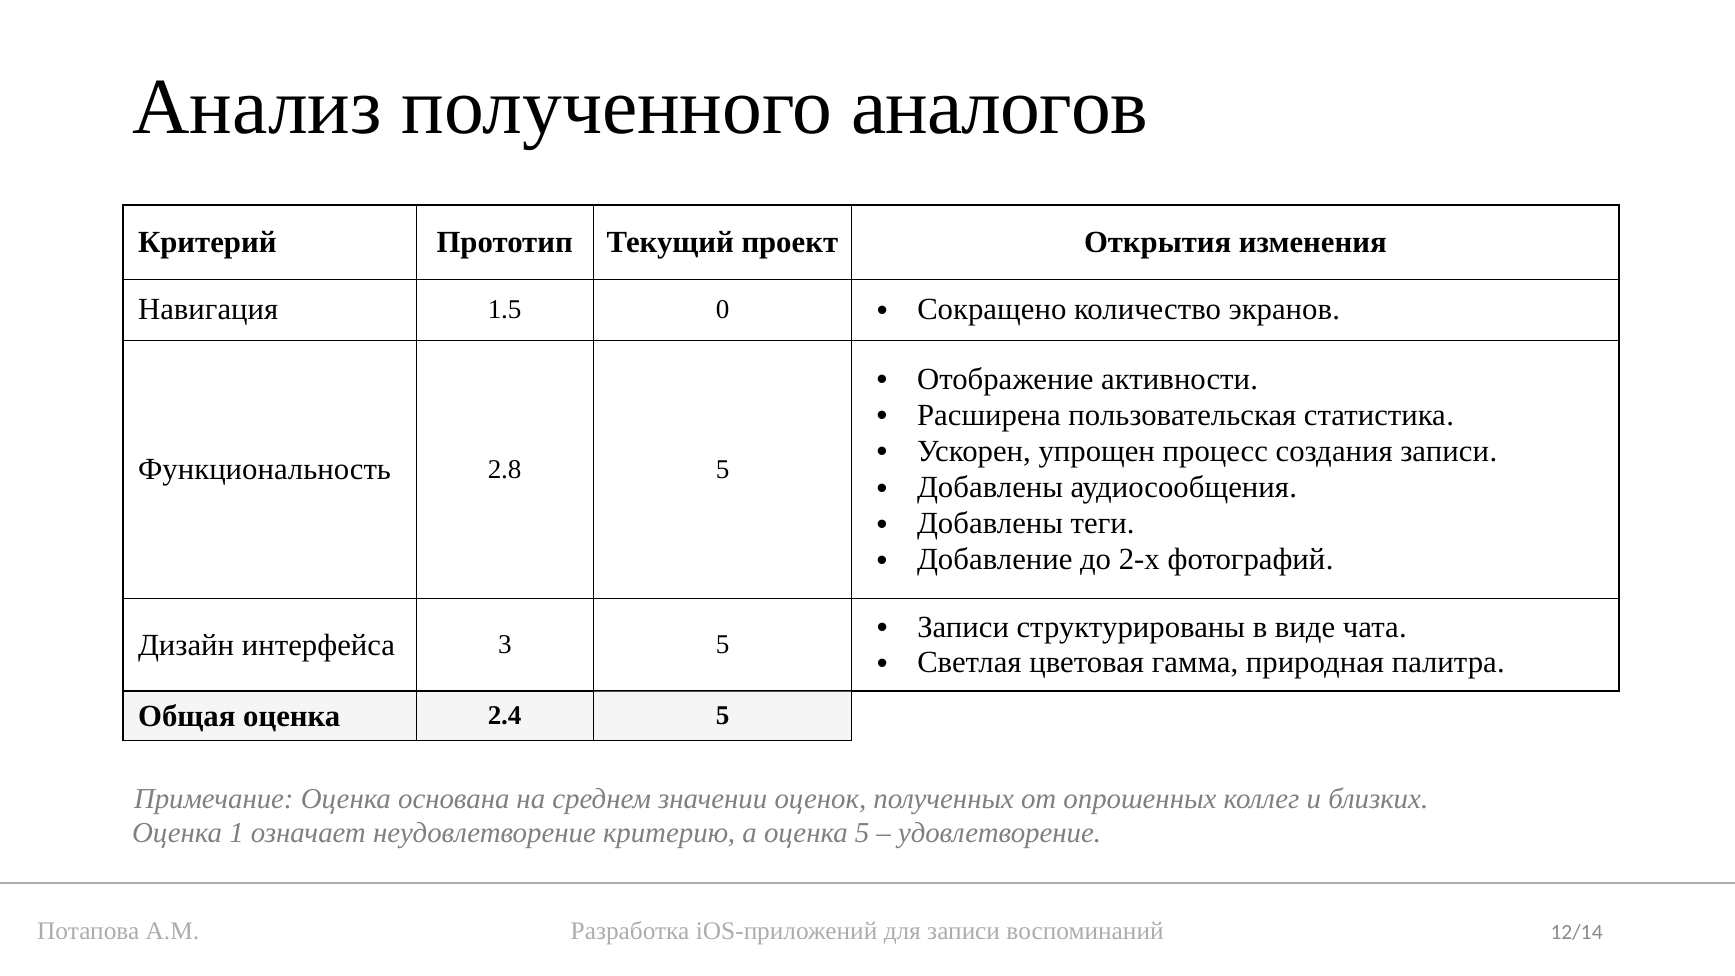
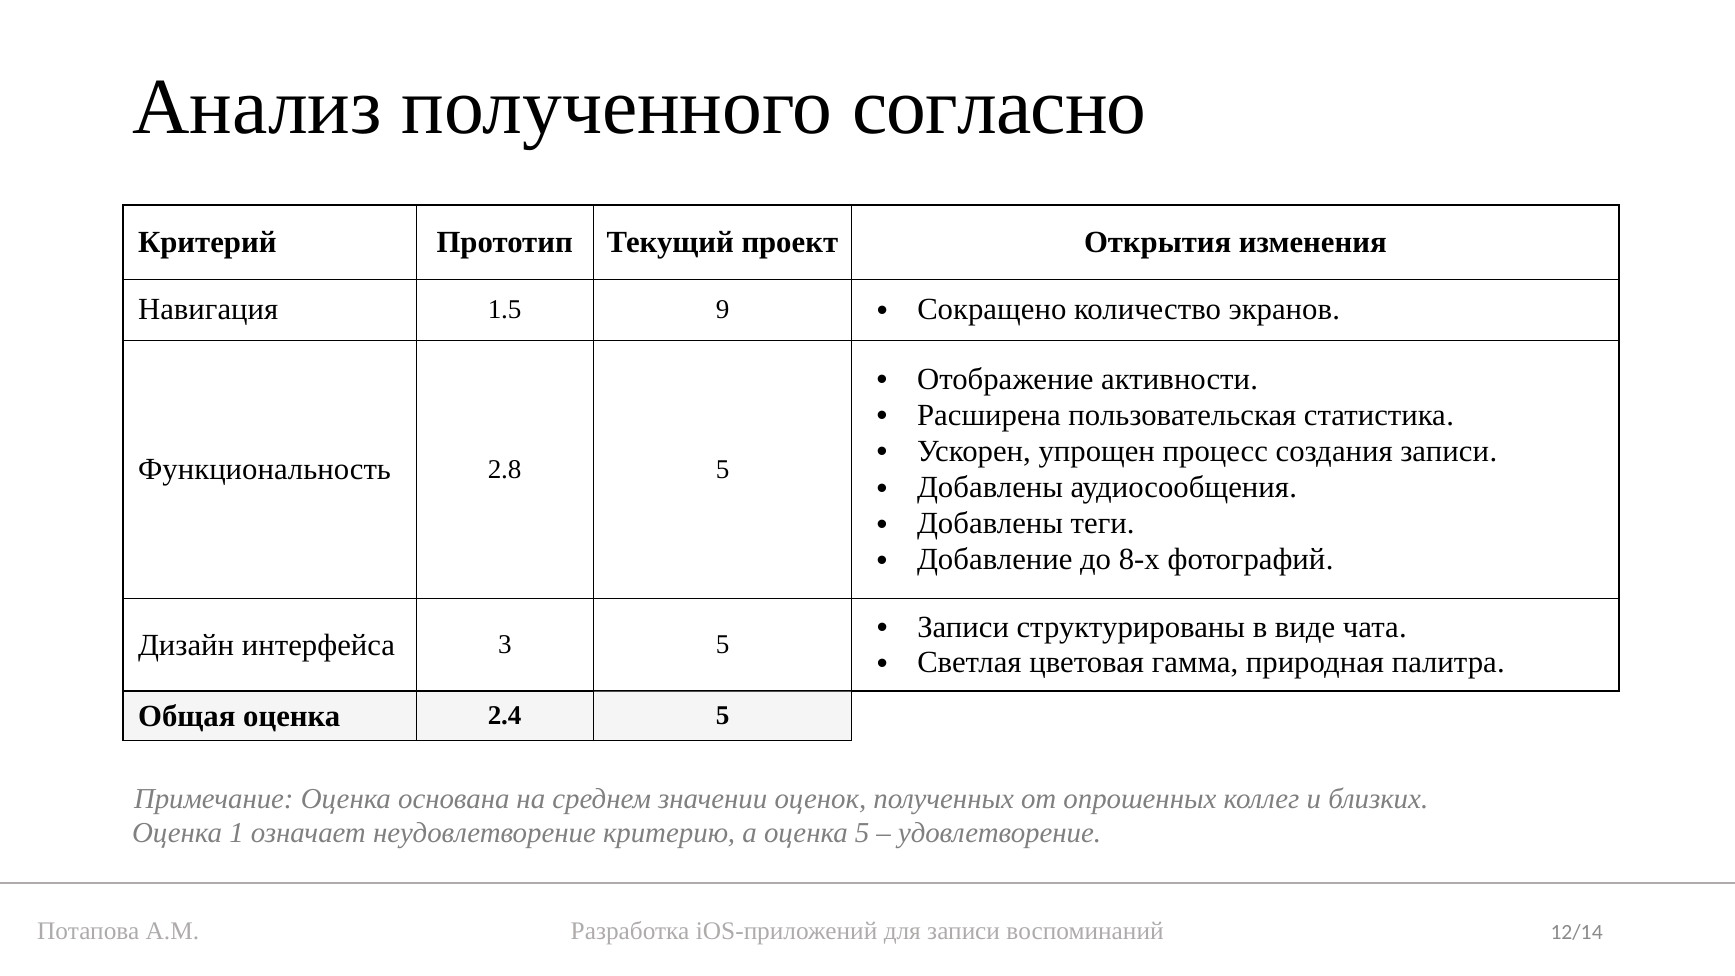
аналогов: аналогов -> согласно
0: 0 -> 9
2-х: 2-х -> 8-х
